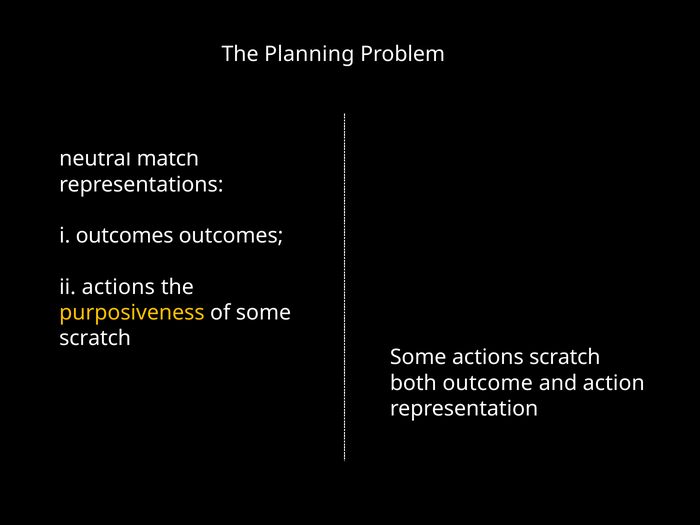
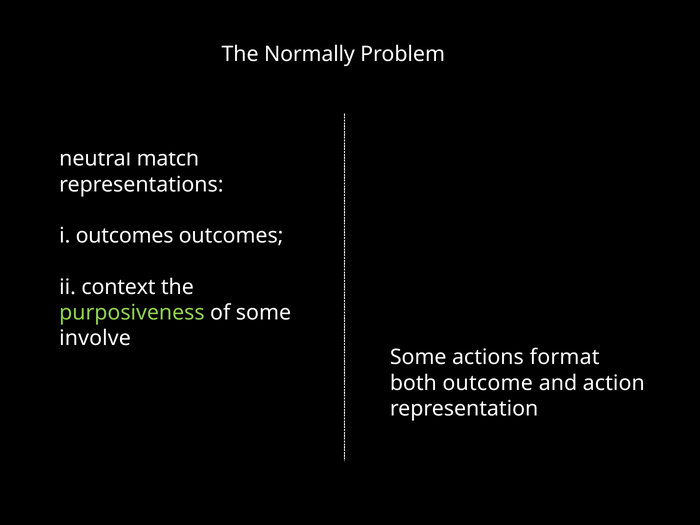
Planning: Planning -> Normally
ii actions: actions -> context
purposiveness colour: yellow -> light green
scratch at (95, 338): scratch -> involve
actions scratch: scratch -> format
